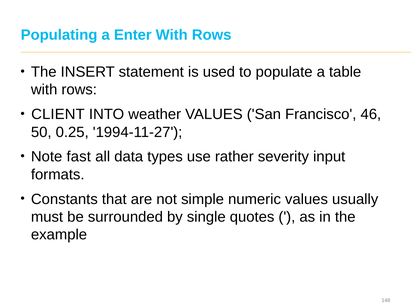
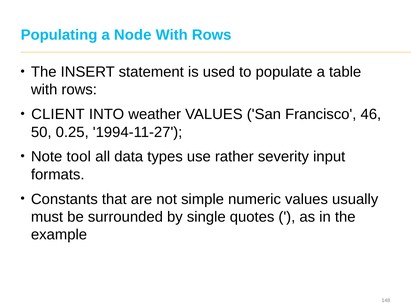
Enter: Enter -> Node
fast: fast -> tool
